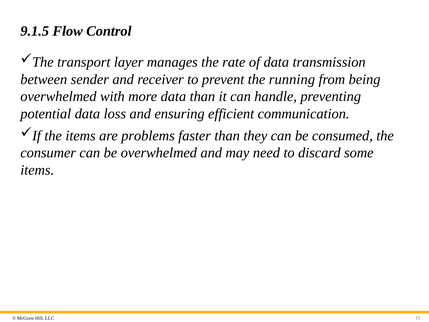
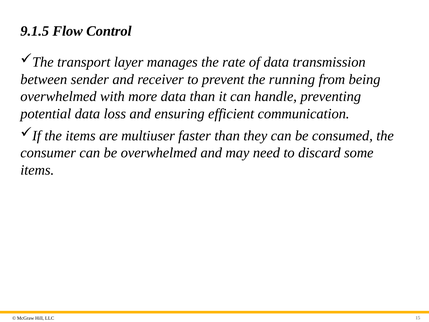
problems: problems -> multiuser
